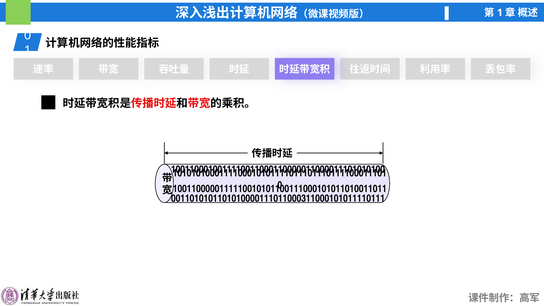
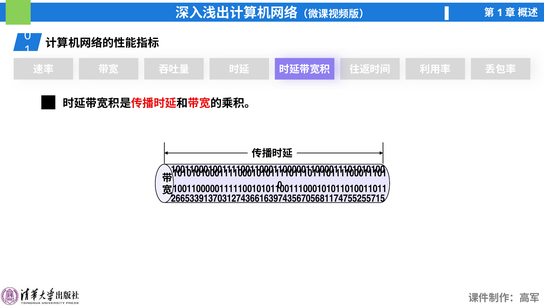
0011010101101010000111011000311000101011110111: 0011010101101010000111011000311000101011110111 -> 2665339137031274366163974356705681174755255715
